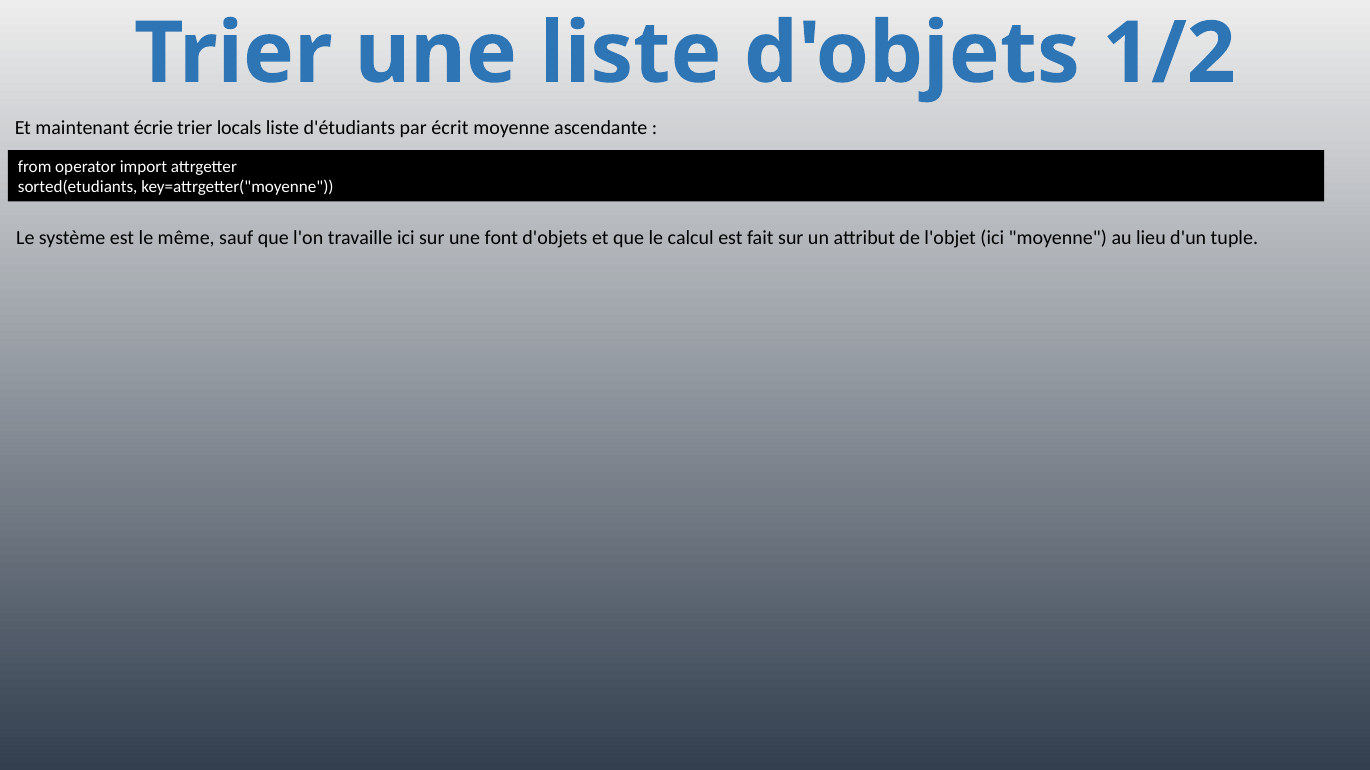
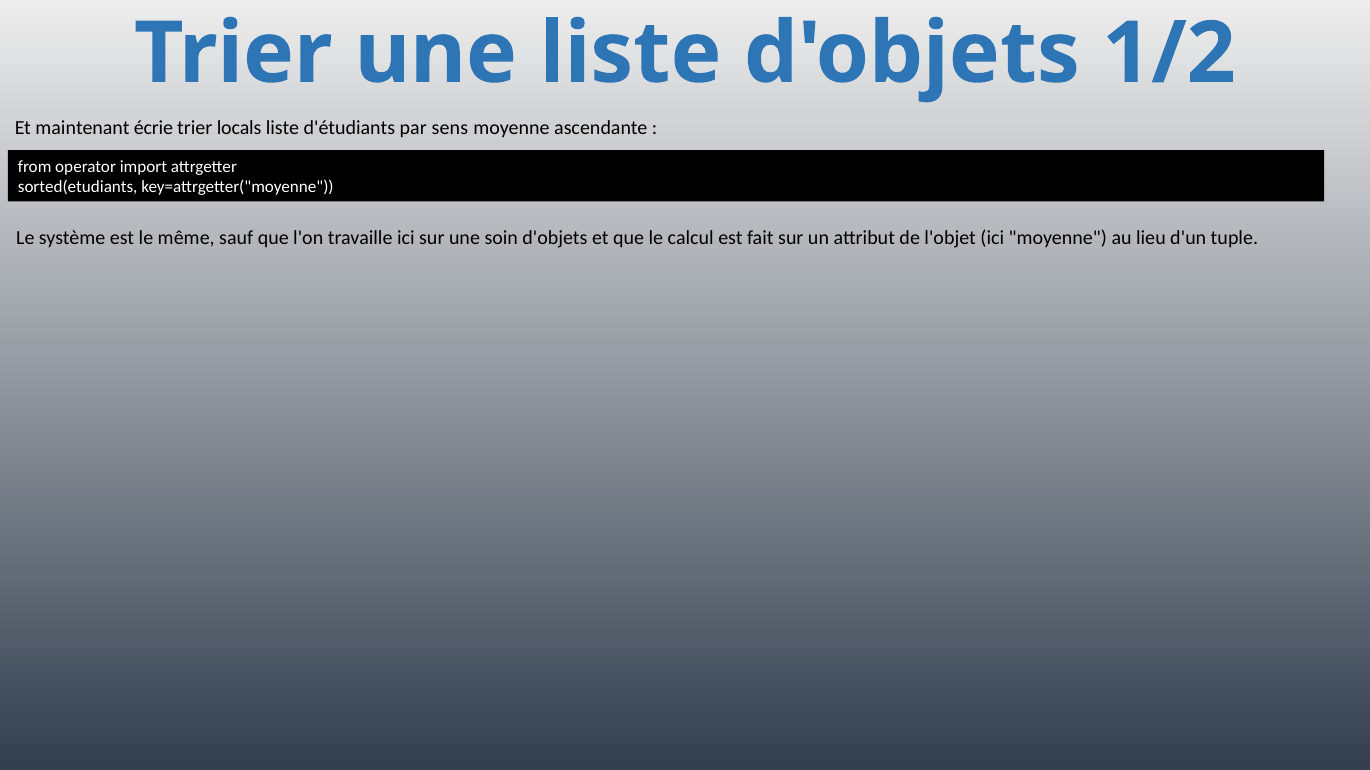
écrit: écrit -> sens
font: font -> soin
